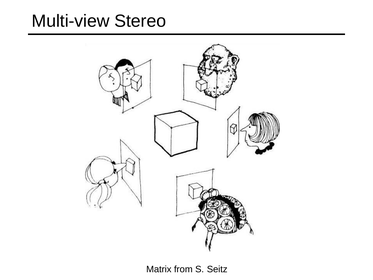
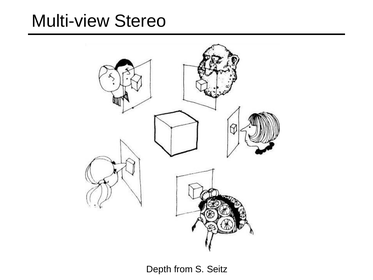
Matrix: Matrix -> Depth
